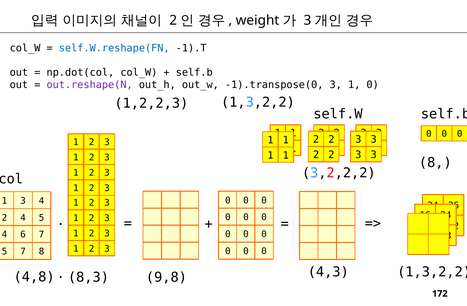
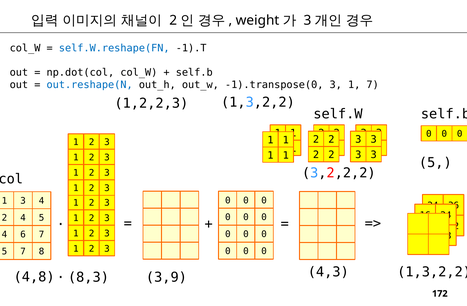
out.reshape(N colour: purple -> blue
1 0: 0 -> 7
8 at (435, 163): 8 -> 5
9,8: 9,8 -> 3,9
